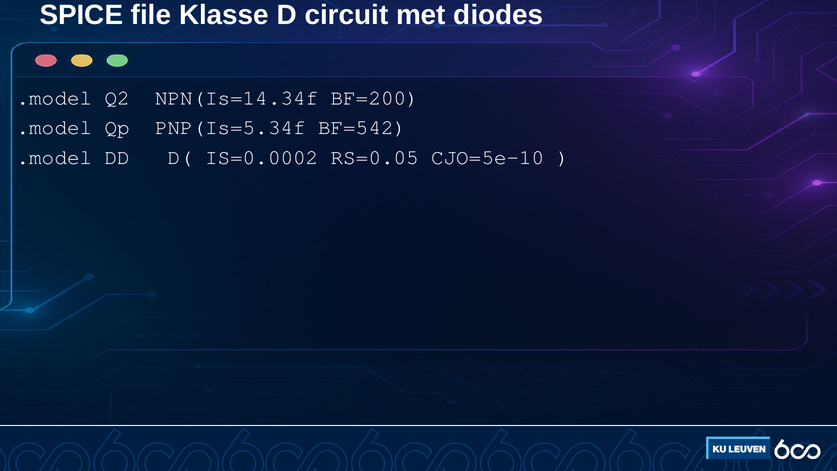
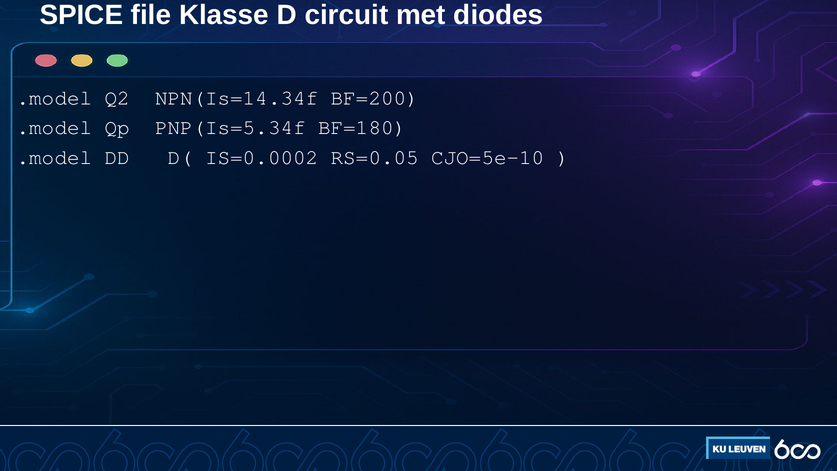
BF=542: BF=542 -> BF=180
